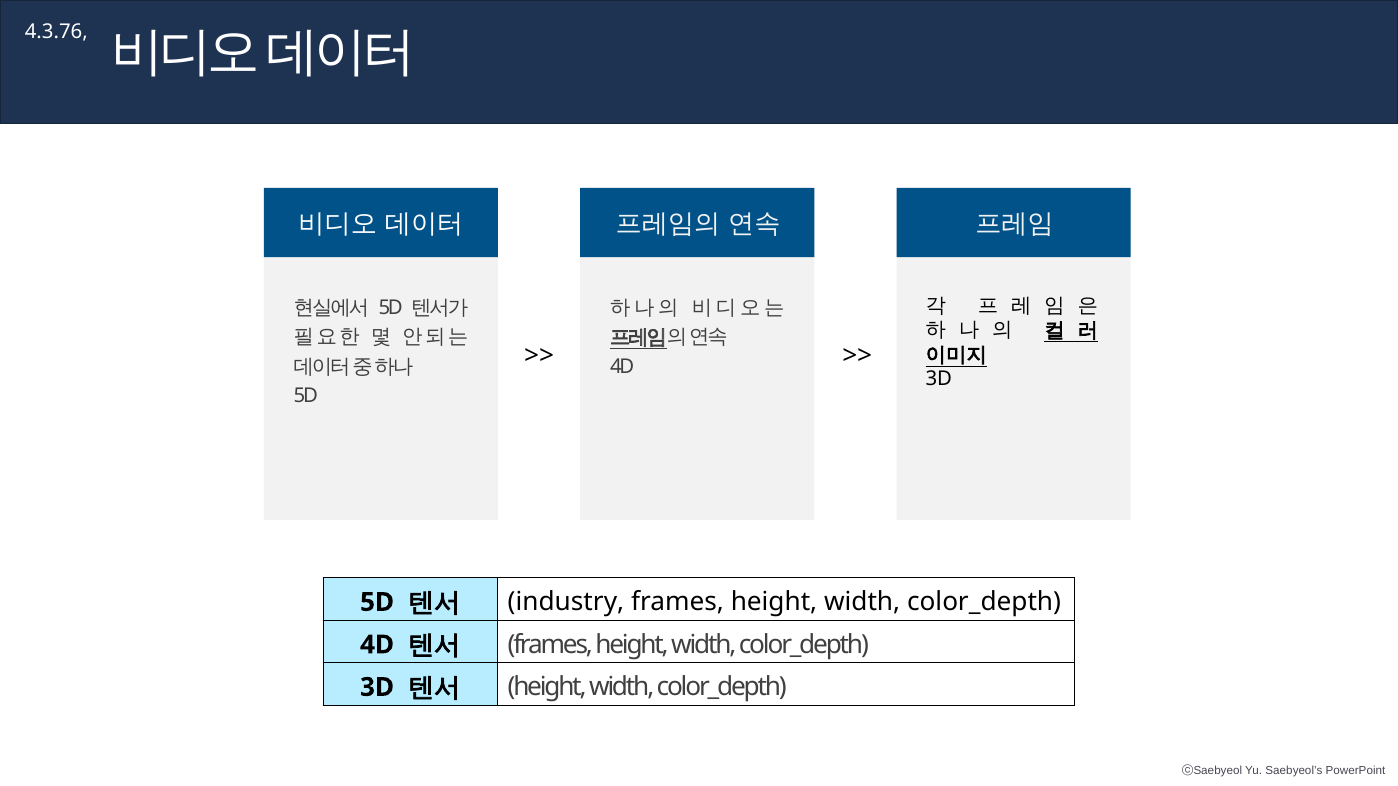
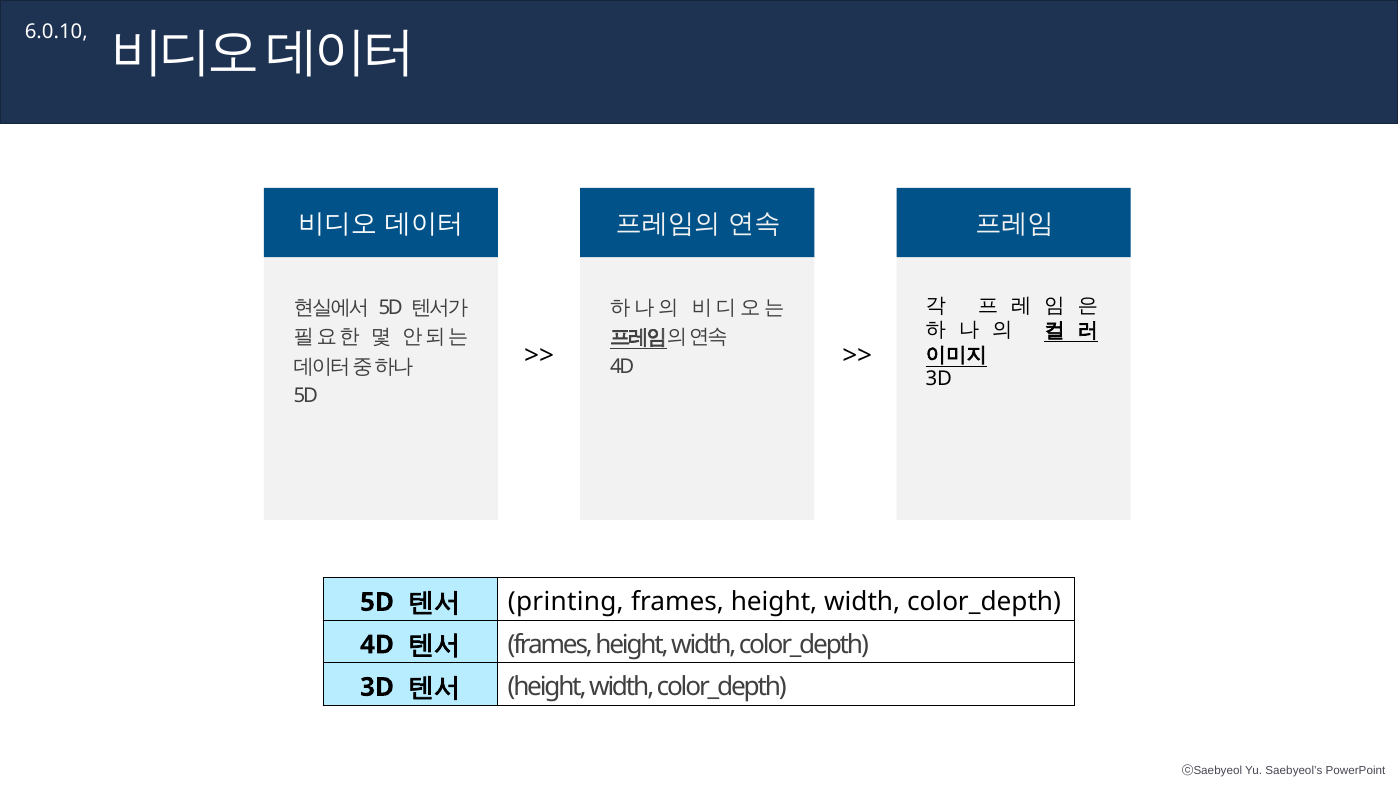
4.3.76: 4.3.76 -> 6.0.10
industry: industry -> printing
